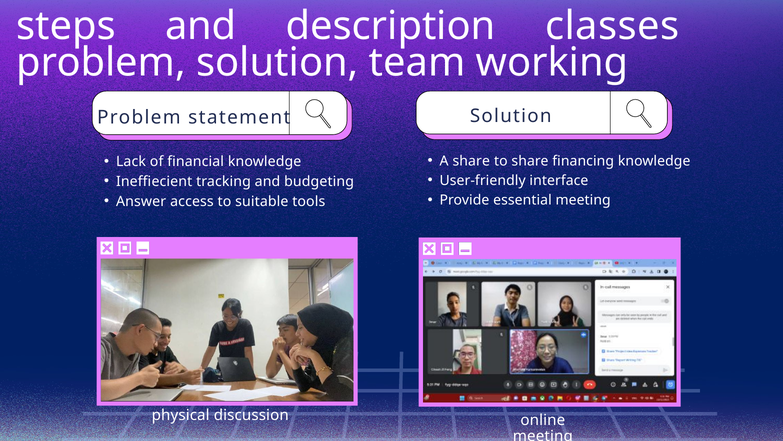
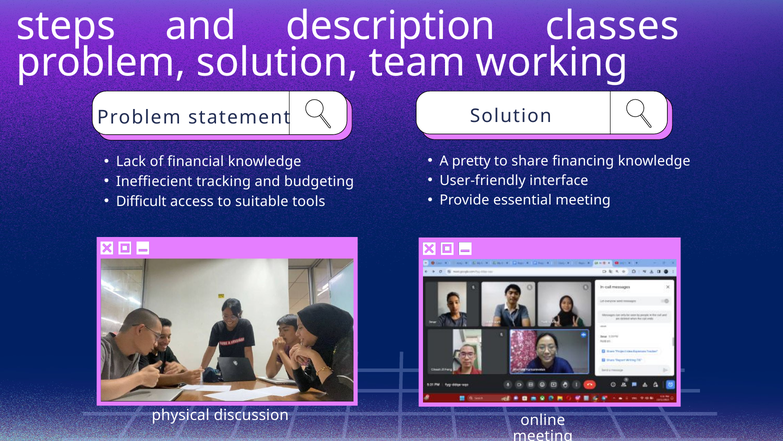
A share: share -> pretty
Answer: Answer -> Difficult
